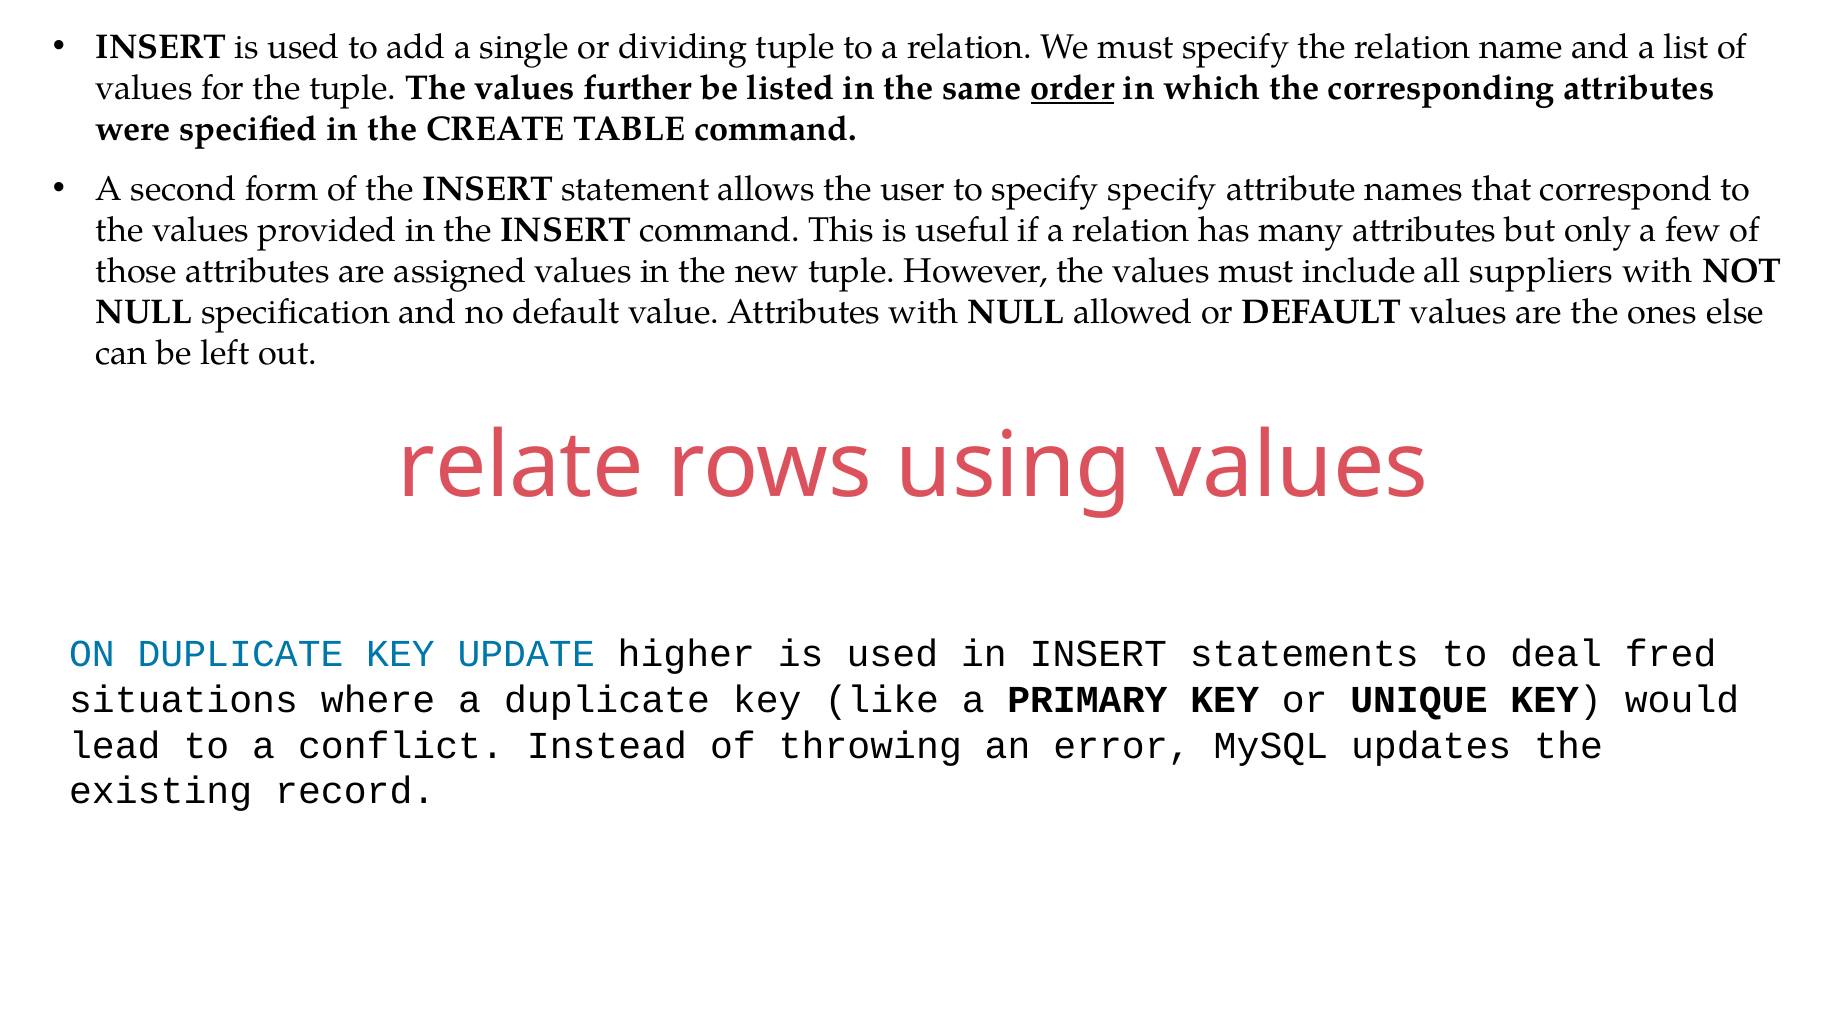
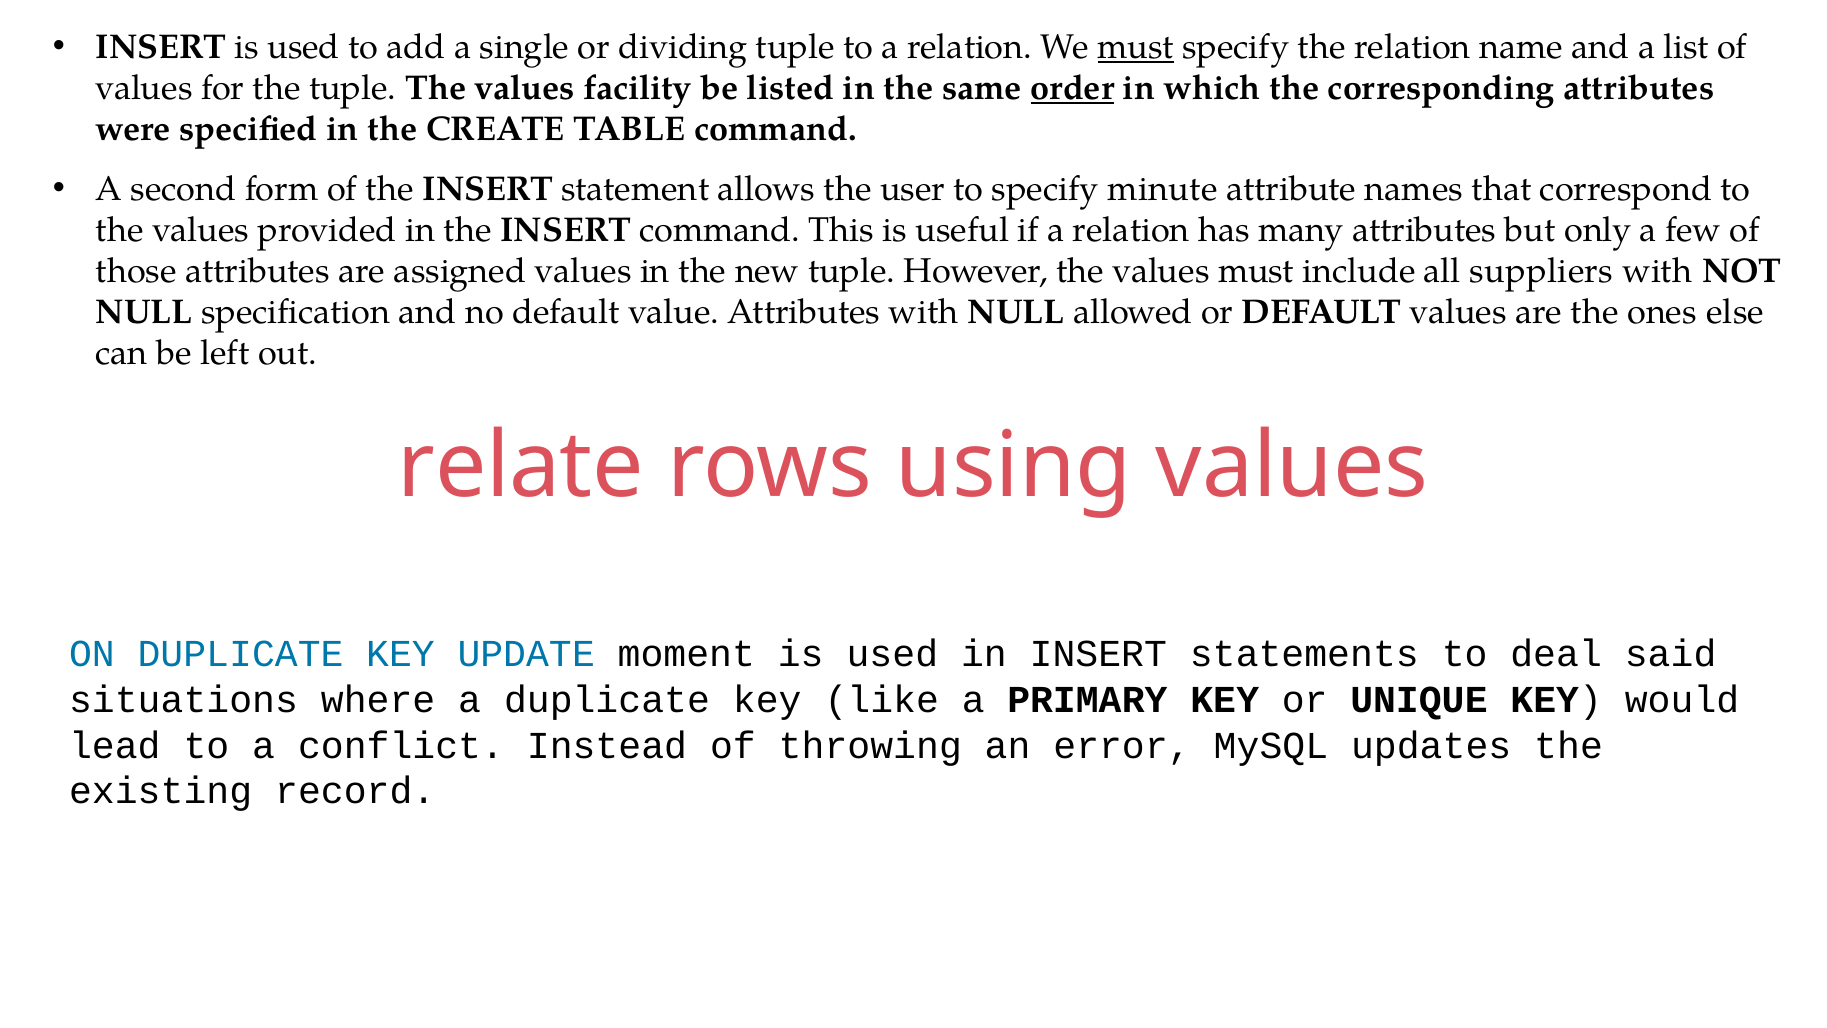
must at (1136, 47) underline: none -> present
further: further -> facility
specify specify: specify -> minute
higher: higher -> moment
fred: fred -> said
